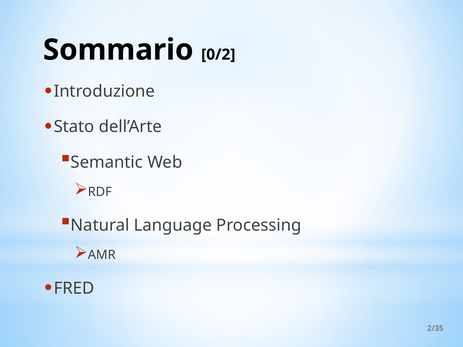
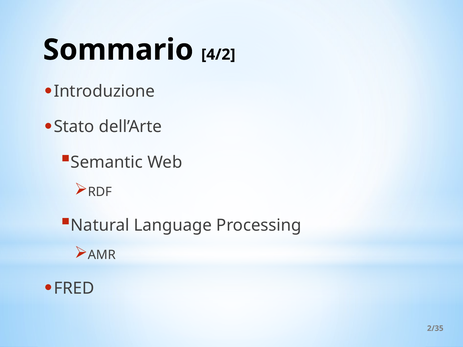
0/2: 0/2 -> 4/2
